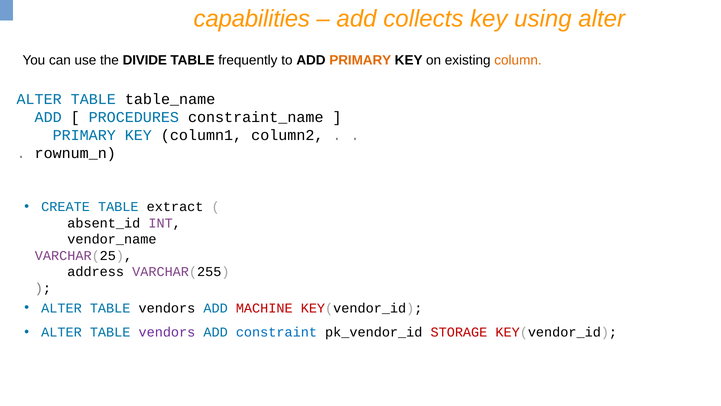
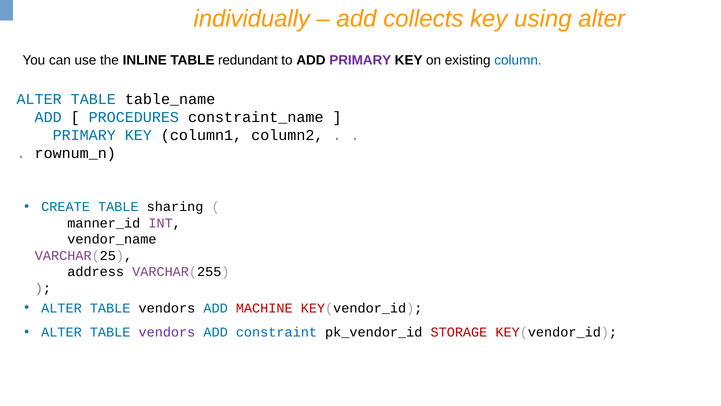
capabilities: capabilities -> individually
DIVIDE: DIVIDE -> INLINE
frequently: frequently -> redundant
PRIMARY at (360, 60) colour: orange -> purple
column colour: orange -> blue
extract: extract -> sharing
absent_id: absent_id -> manner_id
